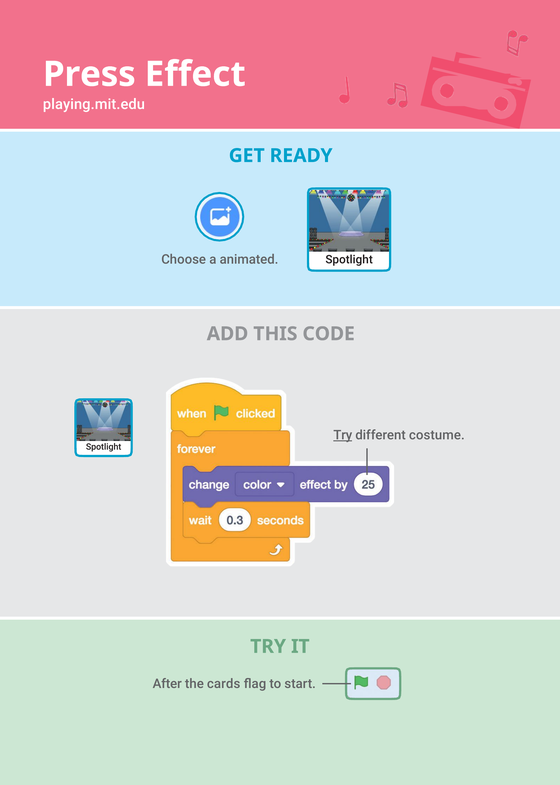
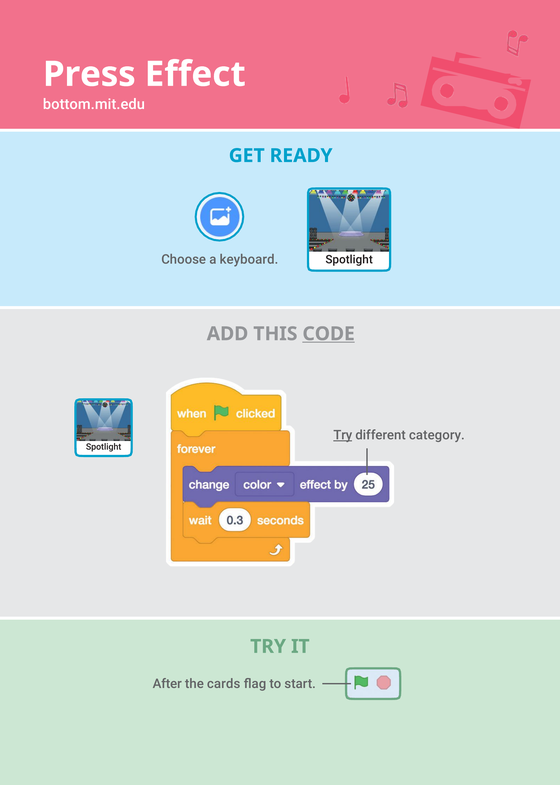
playing.mit.edu: playing.mit.edu -> bottom.mit.edu
animated: animated -> keyboard
CODE underline: none -> present
costume: costume -> category
